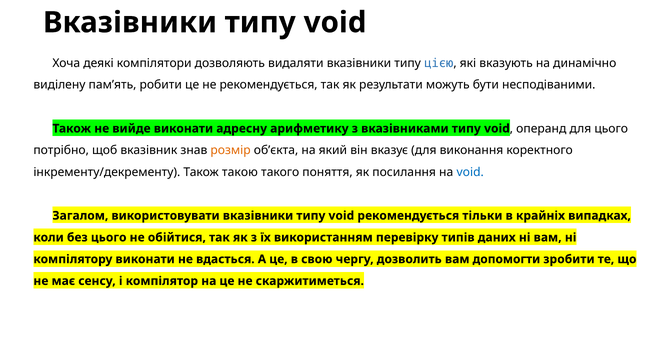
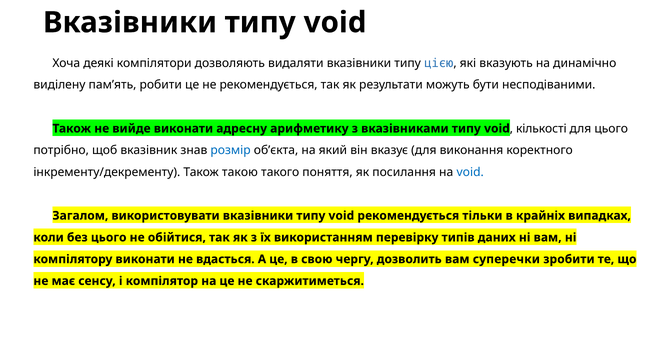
операнд: операнд -> кількості
розмір colour: orange -> blue
допомогти: допомогти -> суперечки
